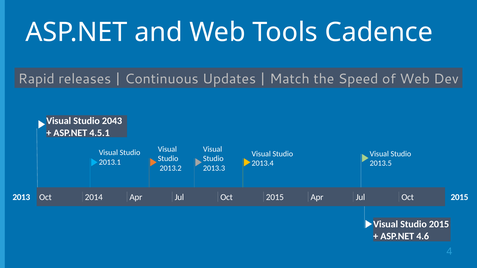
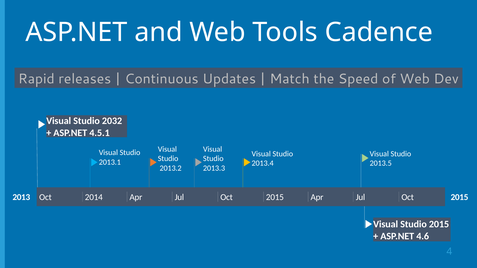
2043: 2043 -> 2032
